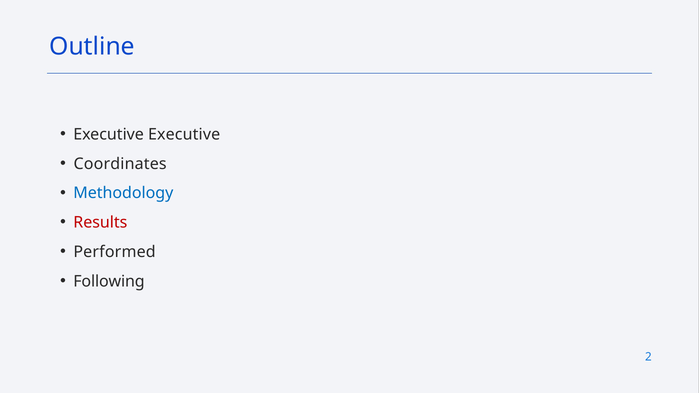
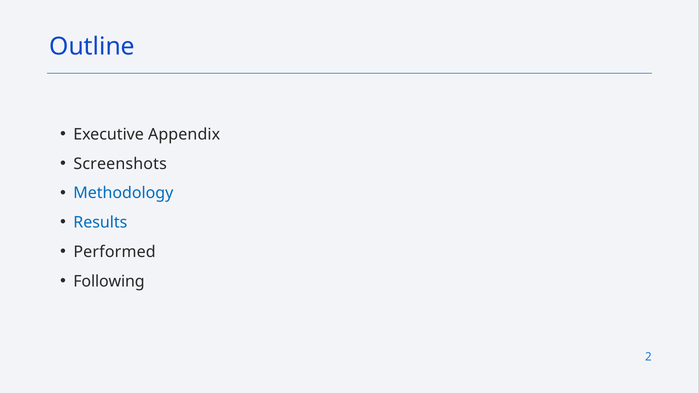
Executive Executive: Executive -> Appendix
Coordinates: Coordinates -> Screenshots
Results colour: red -> blue
